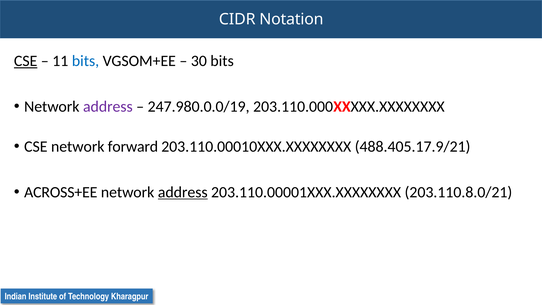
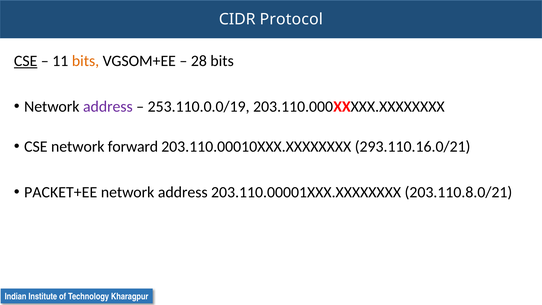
Notation: Notation -> Protocol
bits at (86, 61) colour: blue -> orange
30: 30 -> 28
247.980.0.0/19: 247.980.0.0/19 -> 253.110.0.0/19
488.405.17.9/21: 488.405.17.9/21 -> 293.110.16.0/21
ACROSS+EE: ACROSS+EE -> PACKET+EE
address at (183, 192) underline: present -> none
